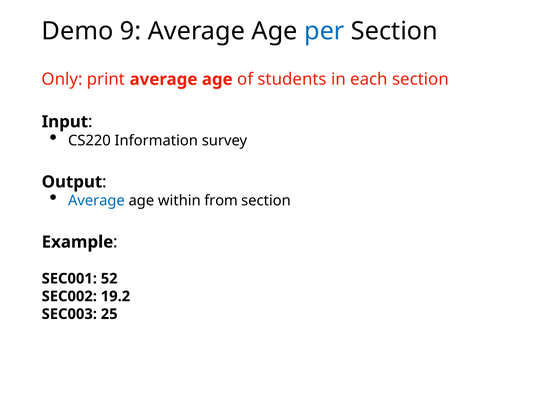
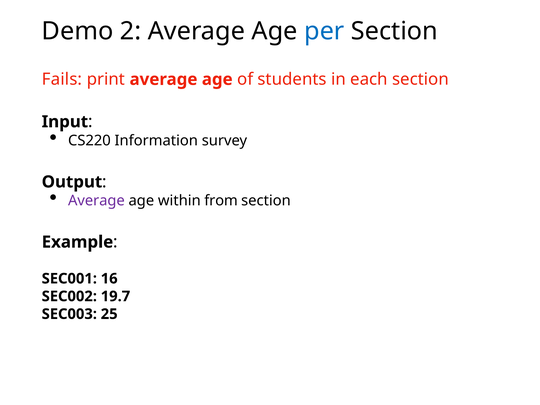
9: 9 -> 2
Only: Only -> Fails
Average at (96, 201) colour: blue -> purple
52: 52 -> 16
19.2: 19.2 -> 19.7
